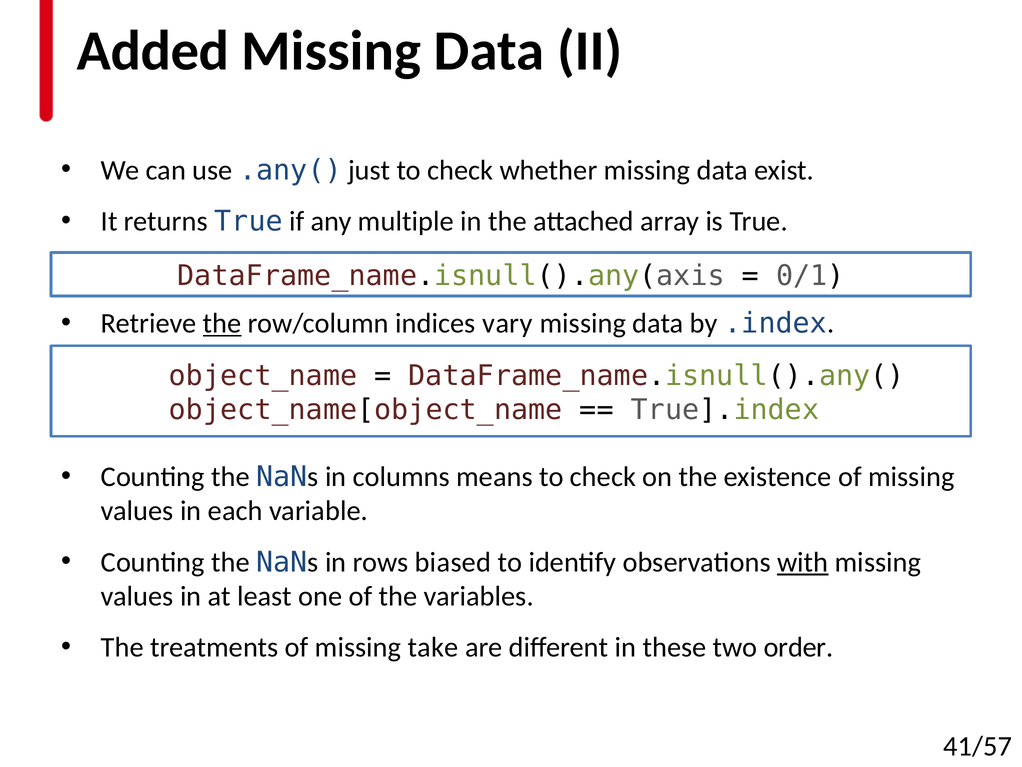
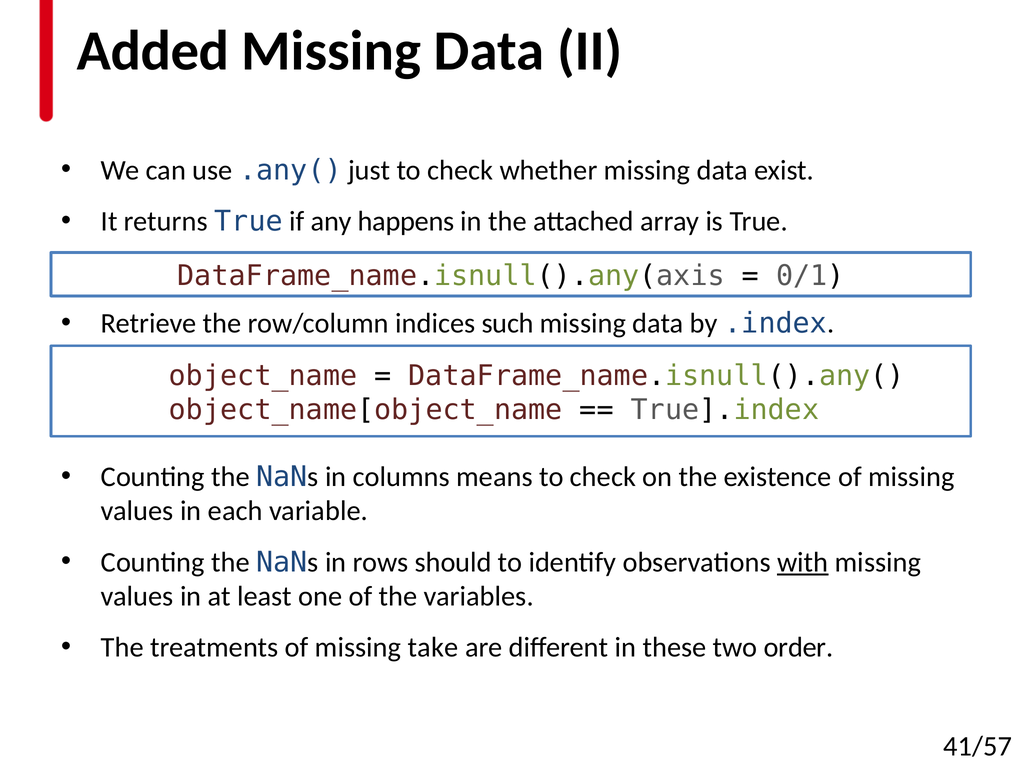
multiple: multiple -> happens
the at (222, 323) underline: present -> none
vary: vary -> such
biased: biased -> should
